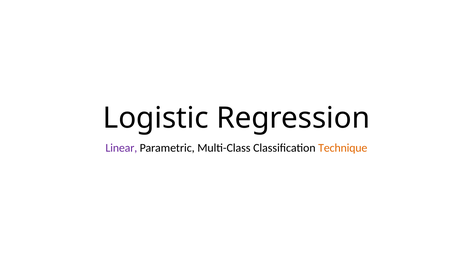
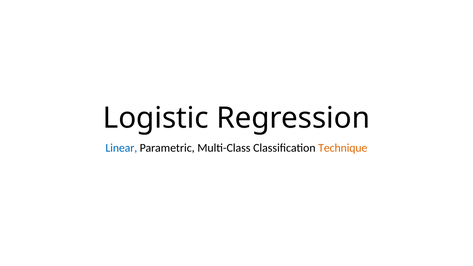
Linear colour: purple -> blue
